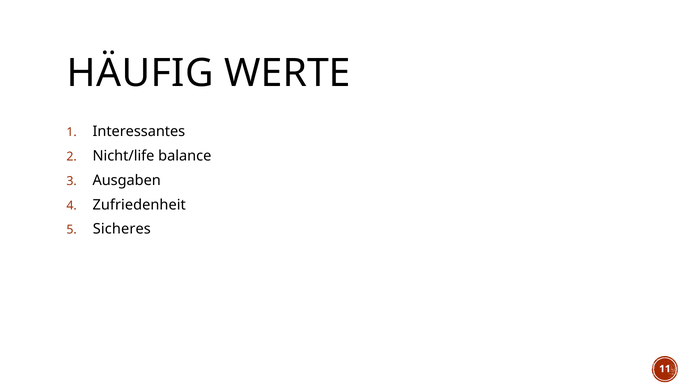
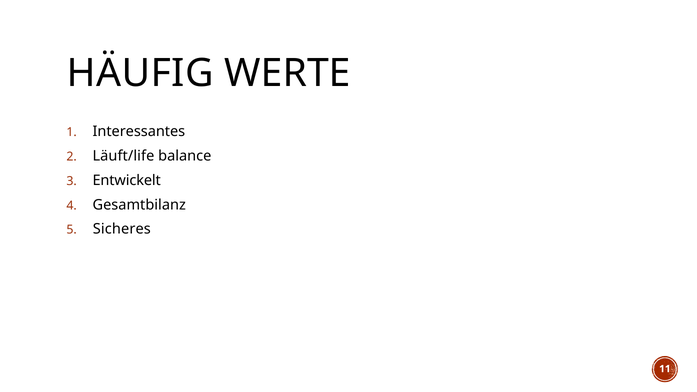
Nicht/life: Nicht/life -> Läuft/life
Ausgaben: Ausgaben -> Entwickelt
Zufriedenheit: Zufriedenheit -> Gesamtbilanz
